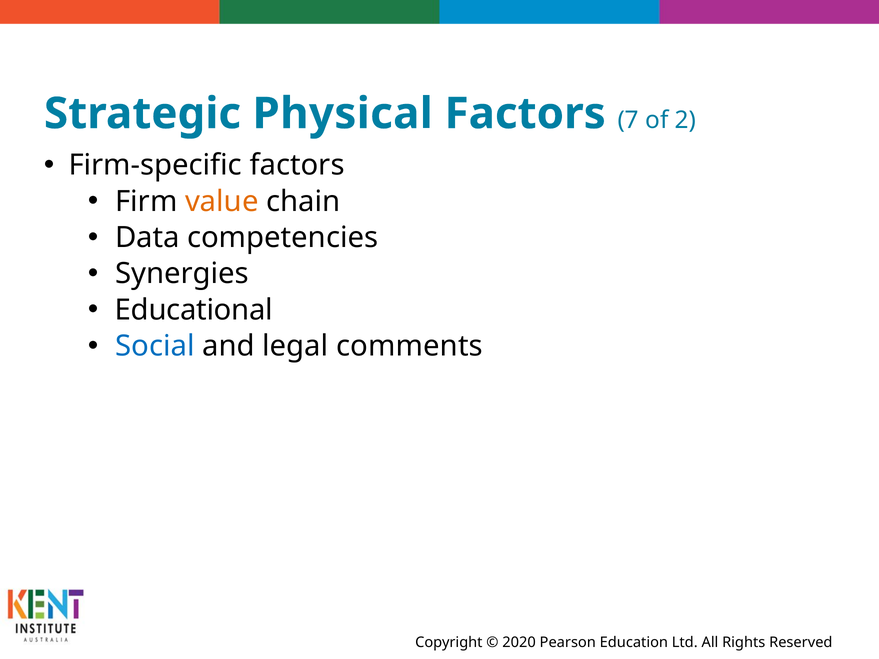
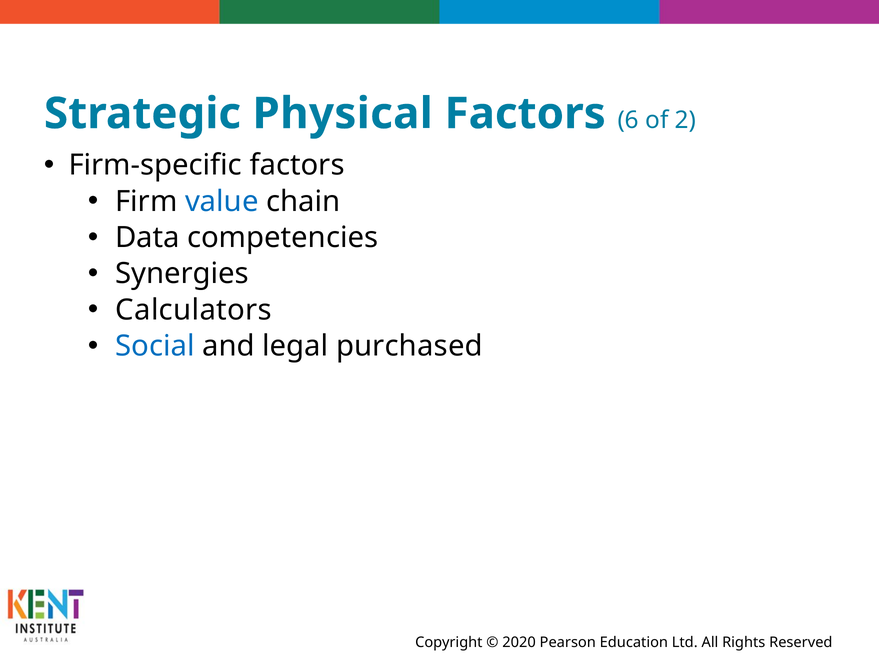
7: 7 -> 6
value colour: orange -> blue
Educational: Educational -> Calculators
comments: comments -> purchased
